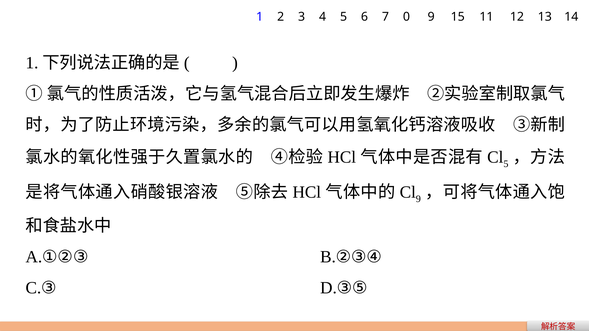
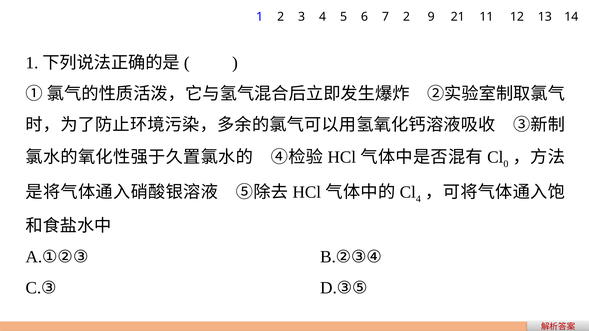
7 0: 0 -> 2
15: 15 -> 21
5 at (506, 164): 5 -> 0
9 at (418, 199): 9 -> 4
